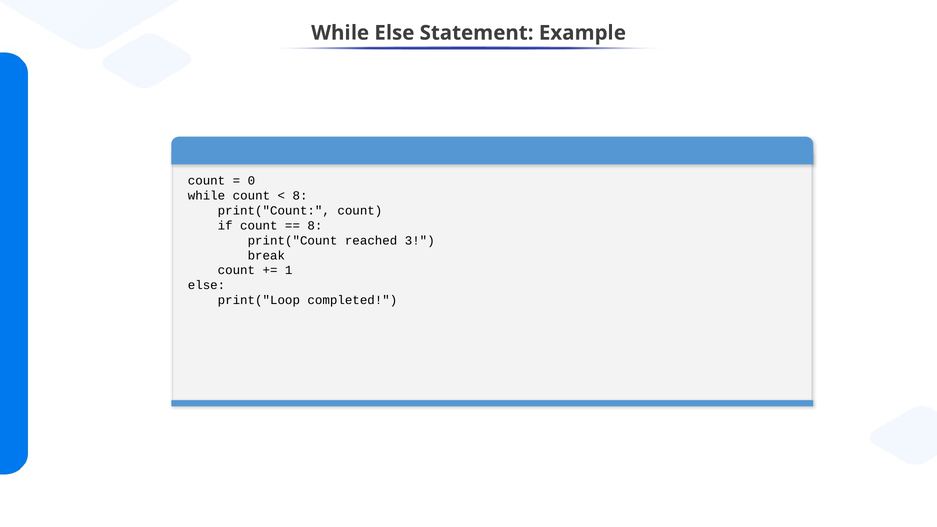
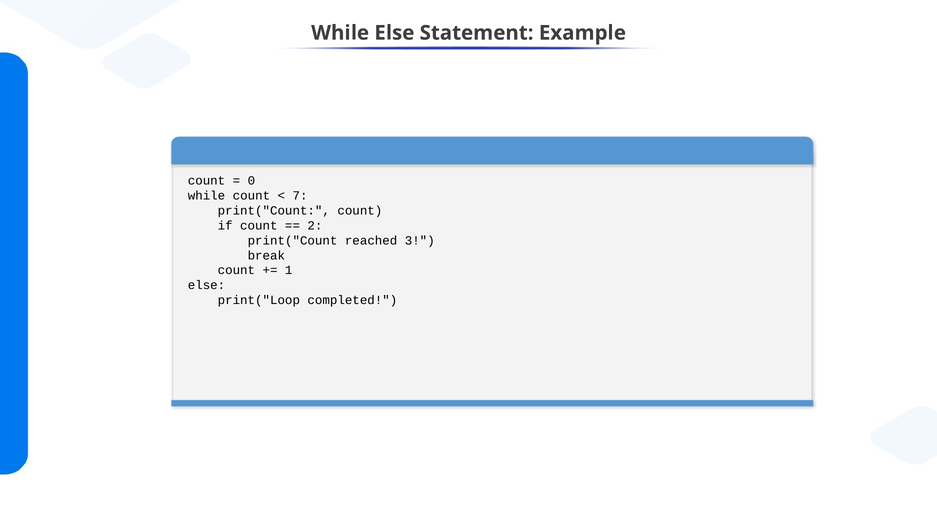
8 at (300, 196): 8 -> 7
8 at (315, 226): 8 -> 2
